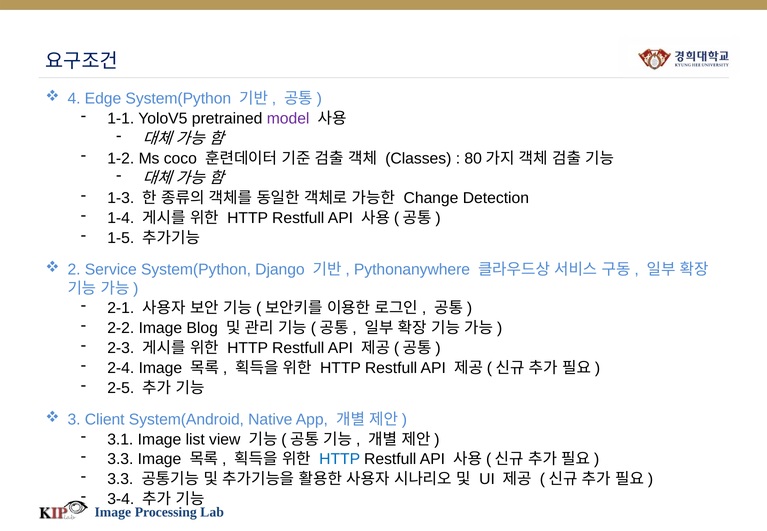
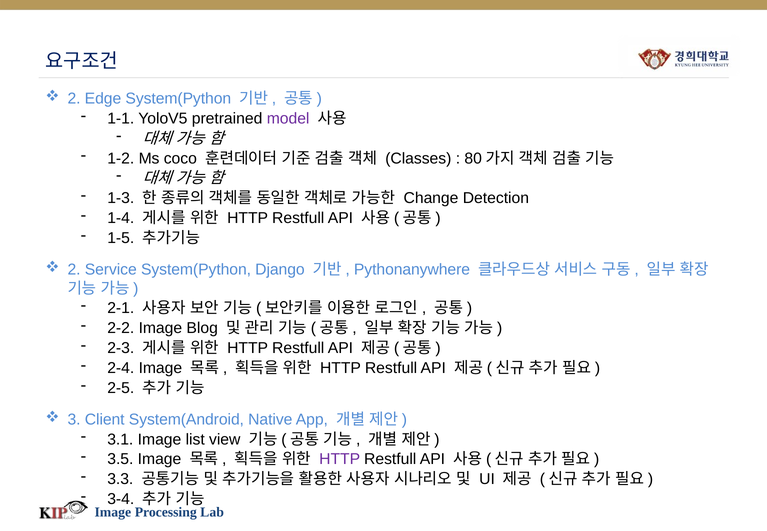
4 at (74, 99): 4 -> 2
3.3 at (120, 459): 3.3 -> 3.5
HTTP at (340, 459) colour: blue -> purple
